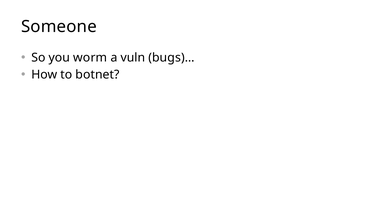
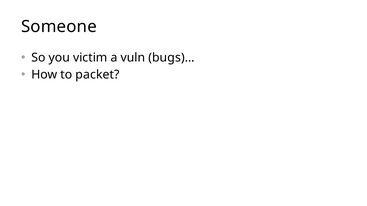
worm: worm -> victim
botnet: botnet -> packet
